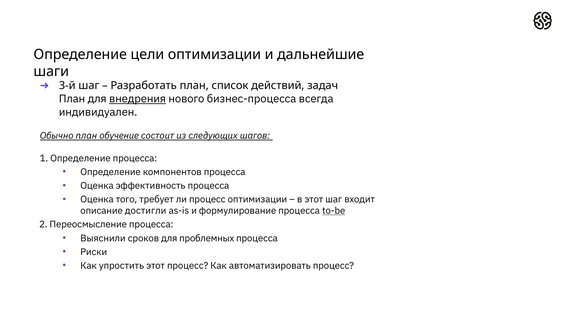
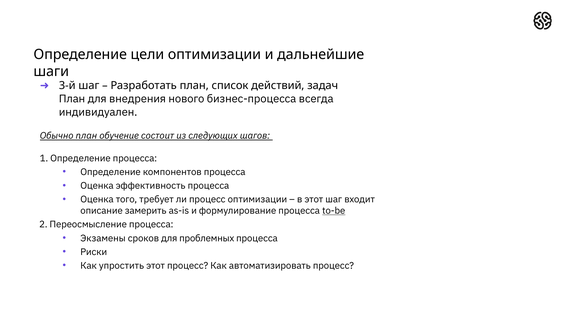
внедрения underline: present -> none
достигли: достигли -> замерить
Выяснили: Выяснили -> Экзамены
